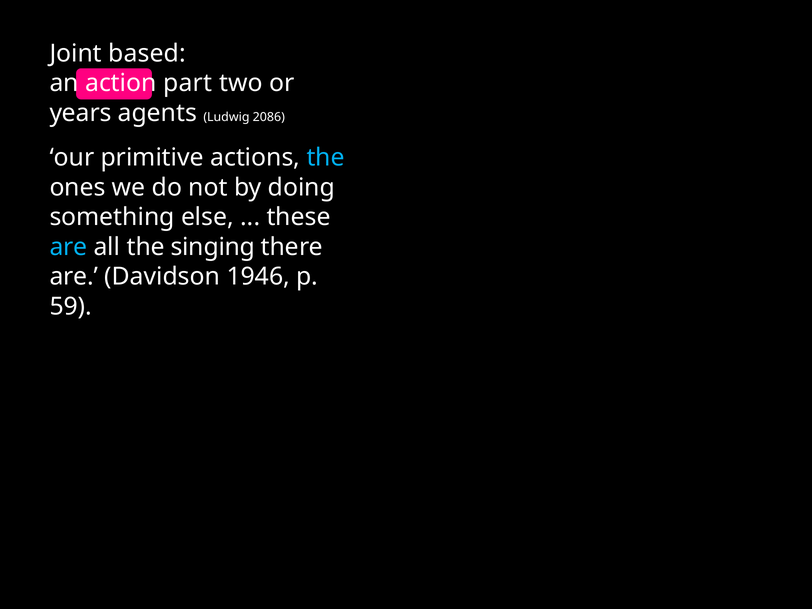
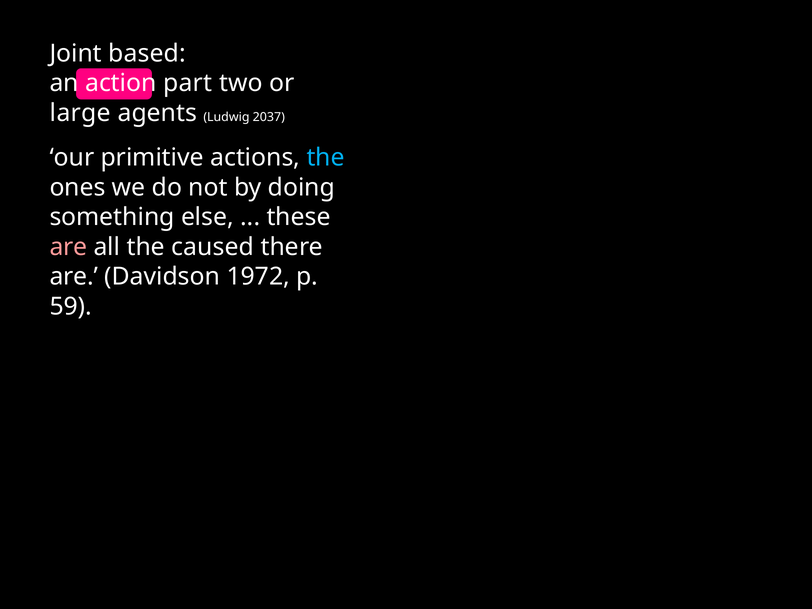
years: years -> large
2086: 2086 -> 2037
are at (68, 247) colour: light blue -> pink
singing: singing -> caused
1946: 1946 -> 1972
